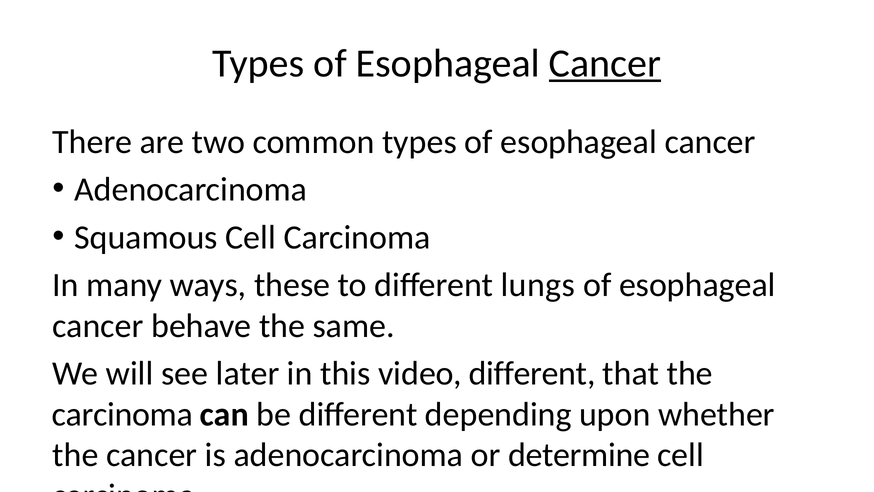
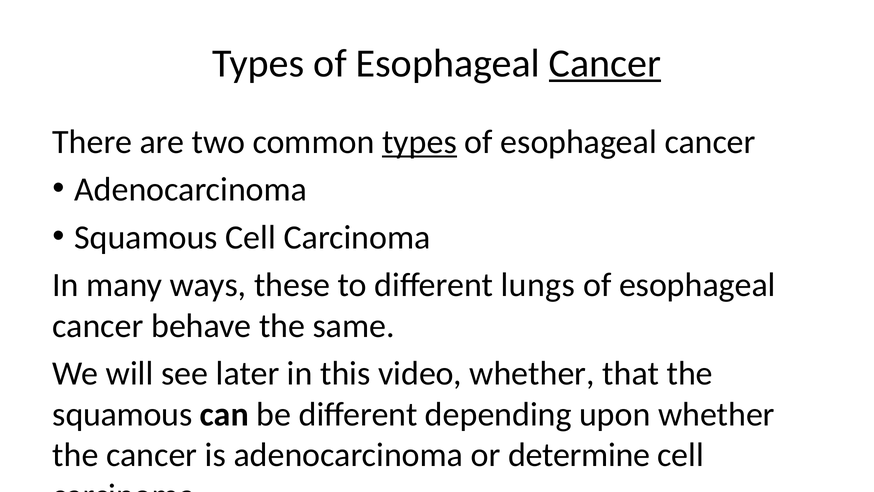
types at (419, 142) underline: none -> present
video different: different -> whether
carcinoma at (122, 414): carcinoma -> squamous
